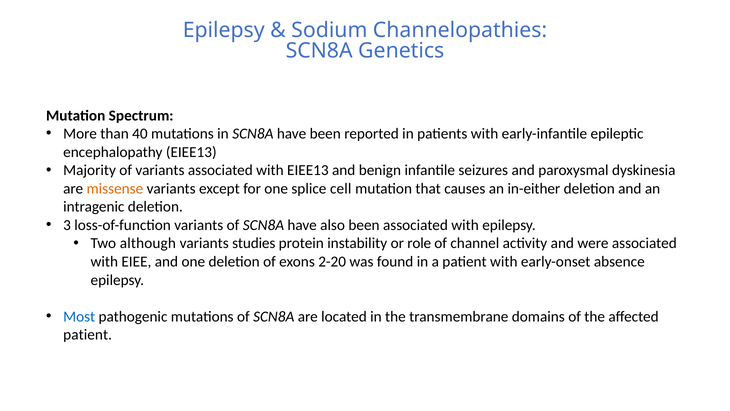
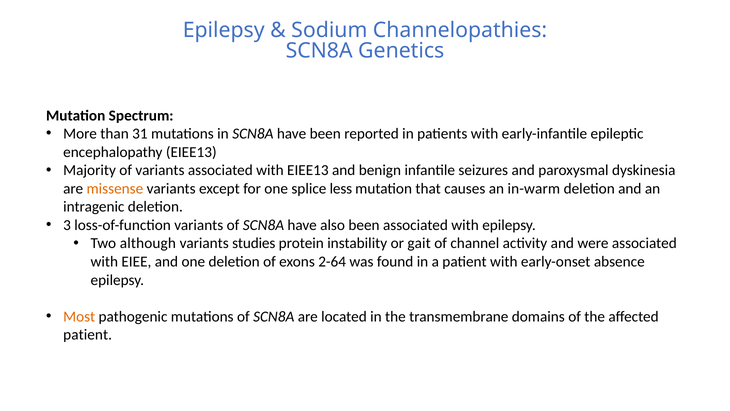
40: 40 -> 31
cell: cell -> less
in-either: in-either -> in-warm
role: role -> gait
2-20: 2-20 -> 2-64
Most colour: blue -> orange
